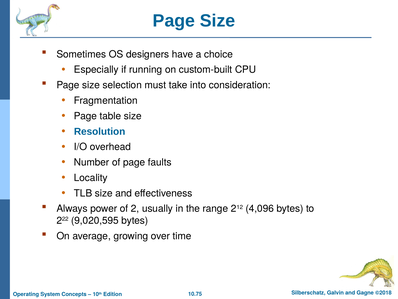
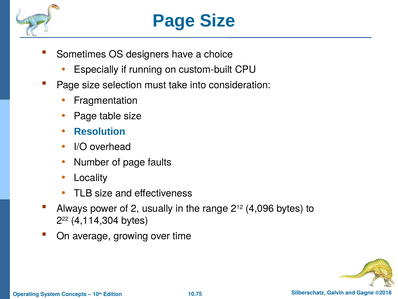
9,020,595: 9,020,595 -> 4,114,304
